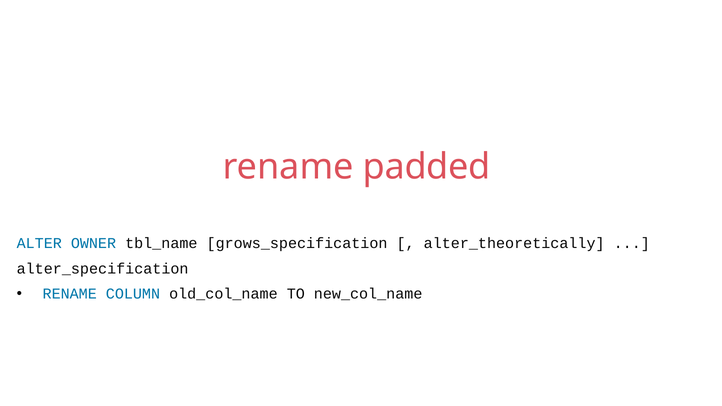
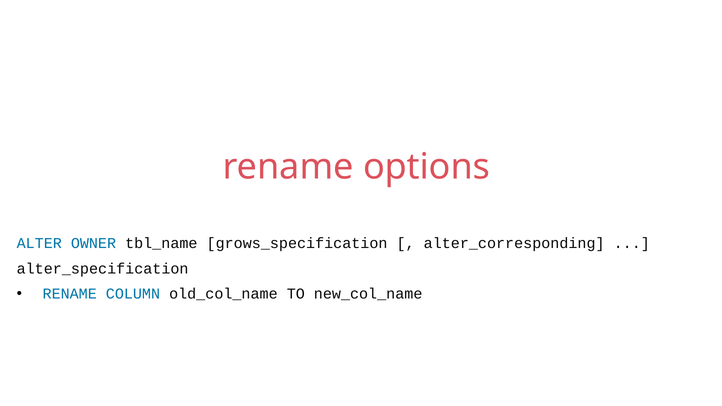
padded: padded -> options
alter_theoretically: alter_theoretically -> alter_corresponding
